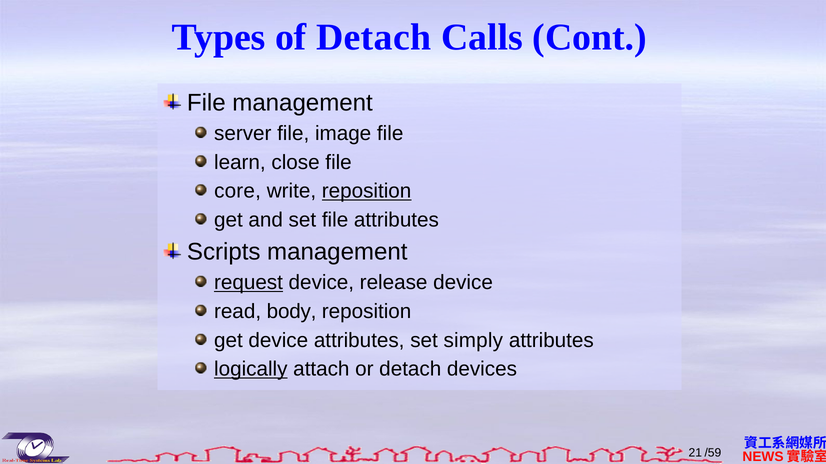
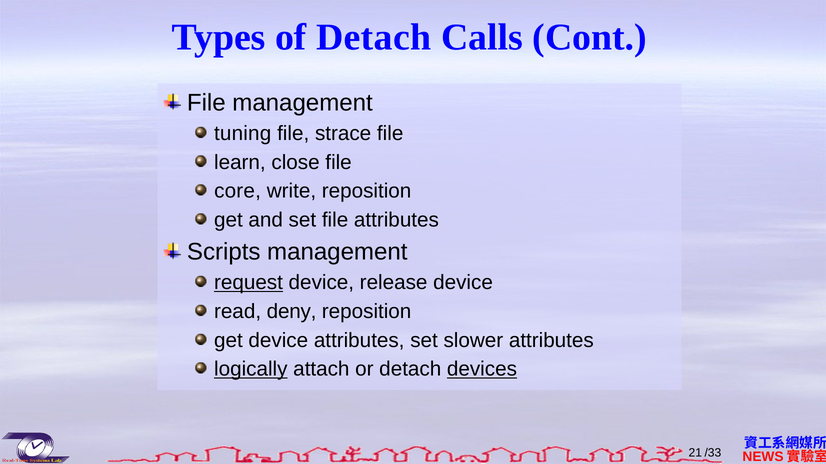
server: server -> tuning
image: image -> strace
reposition at (367, 191) underline: present -> none
body: body -> deny
simply: simply -> slower
devices underline: none -> present
/59: /59 -> /33
